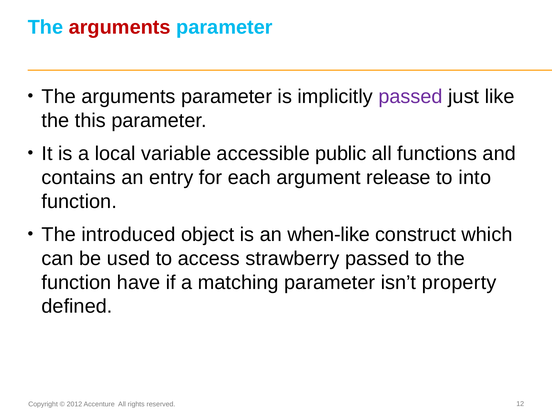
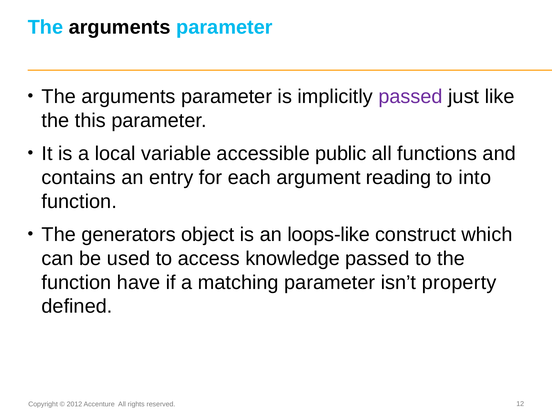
arguments at (120, 27) colour: red -> black
release: release -> reading
introduced: introduced -> generators
when-like: when-like -> loops-like
strawberry: strawberry -> knowledge
